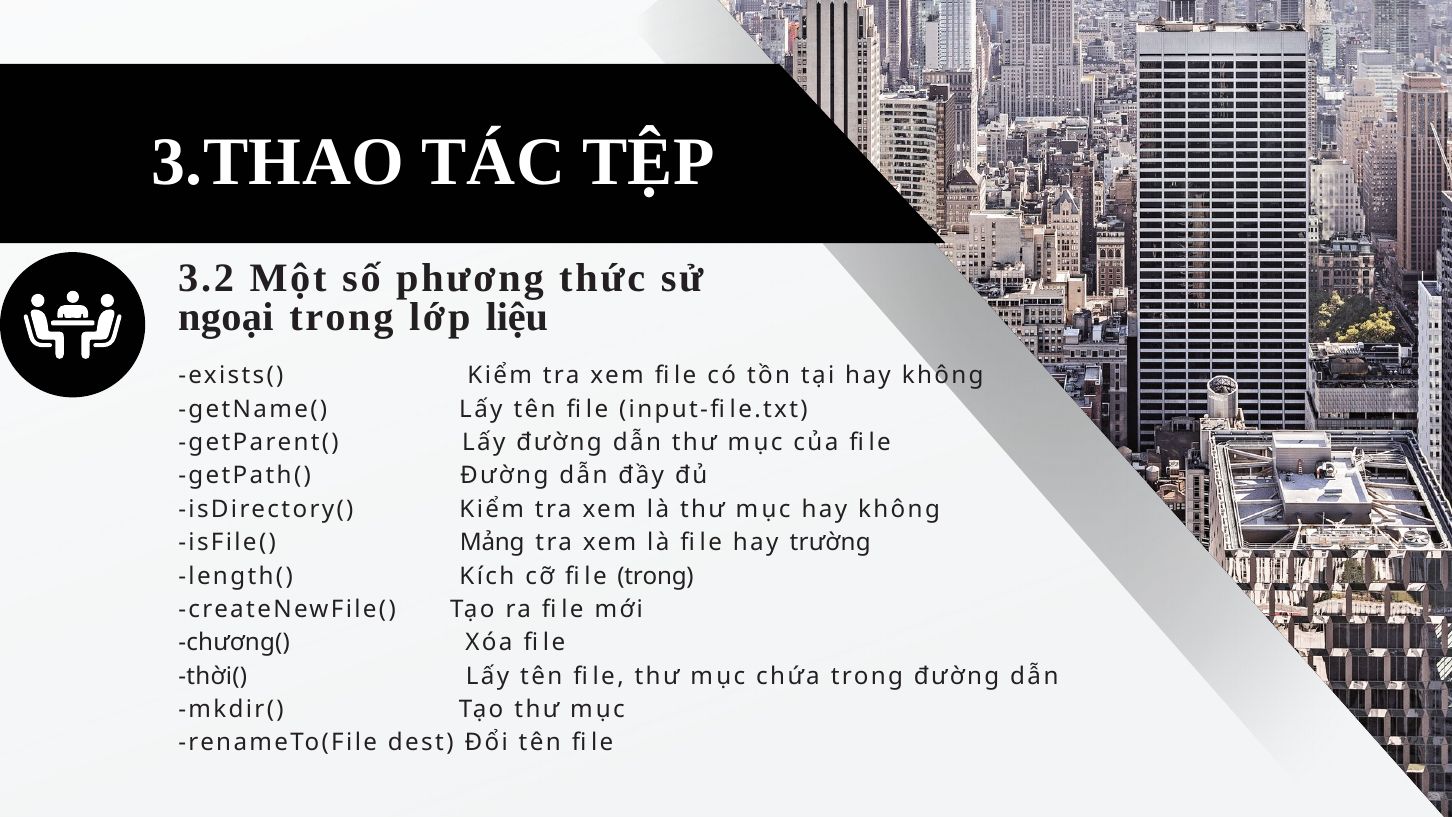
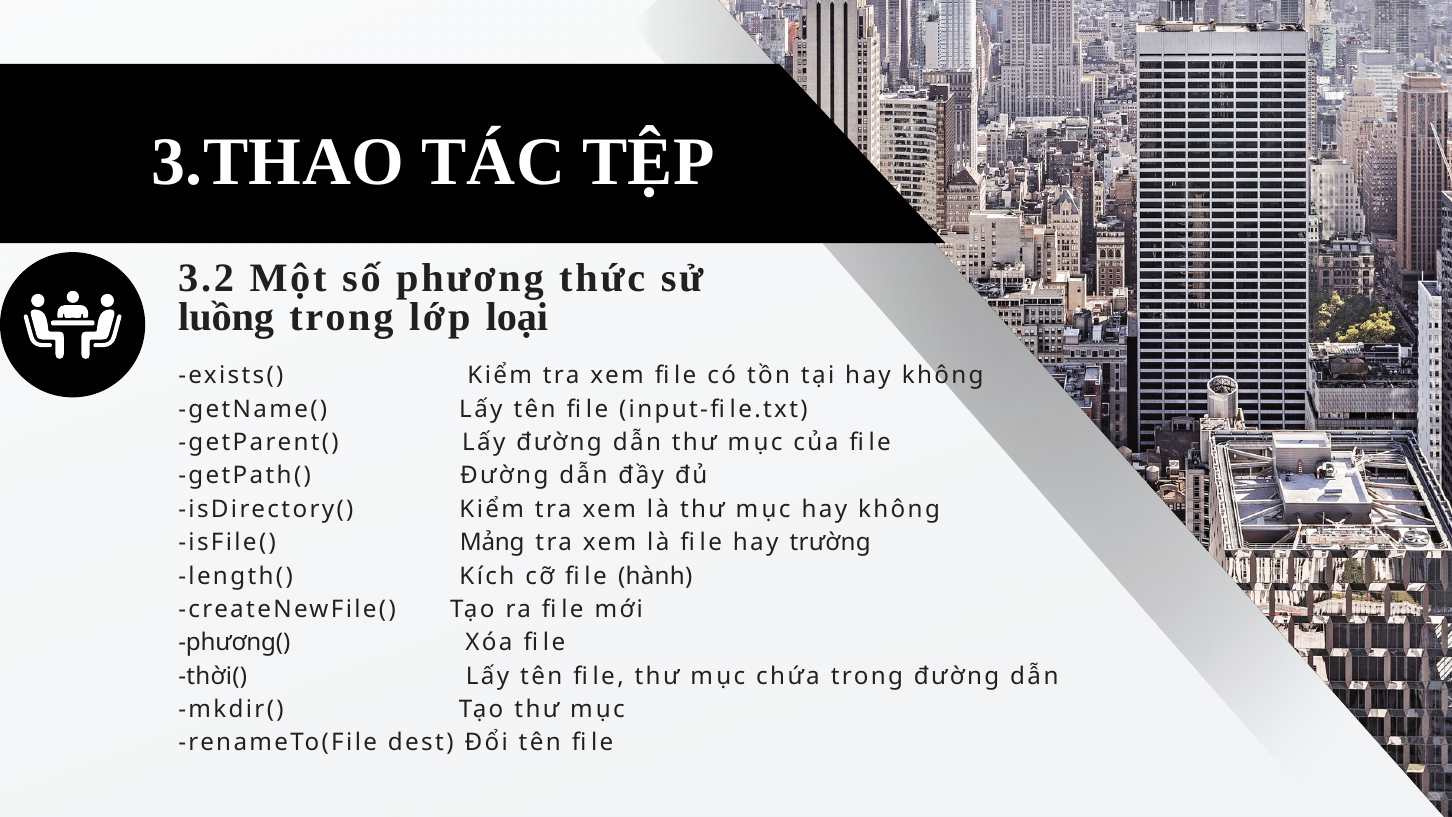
ngoại: ngoại -> luồng
liệu: liệu -> loại
file trong: trong -> hành
chương(: chương( -> phương(
